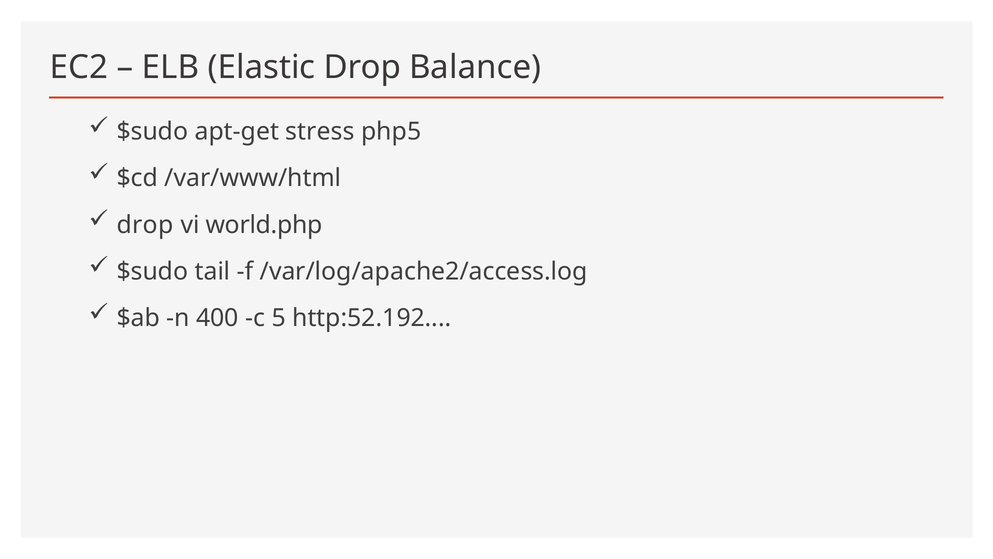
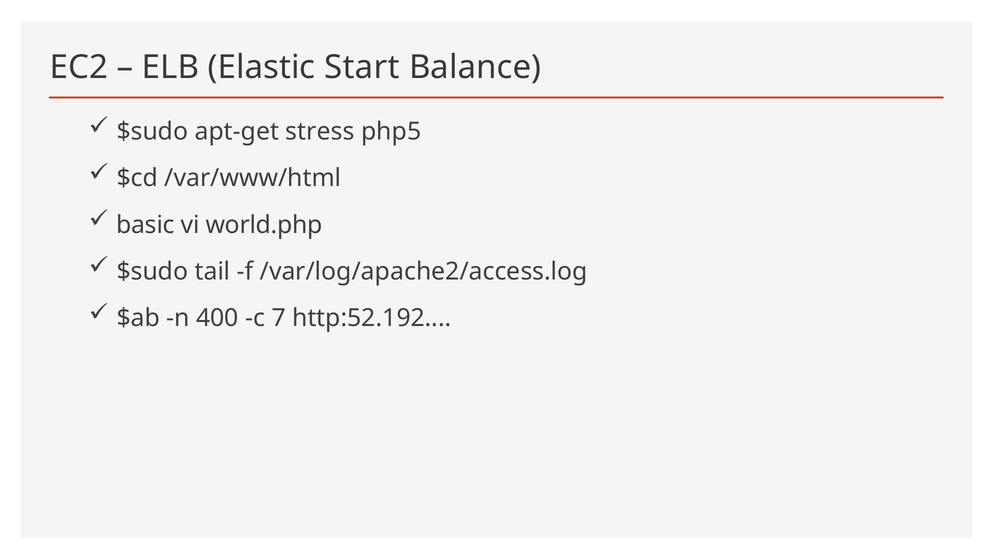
Elastic Drop: Drop -> Start
drop at (145, 225): drop -> basic
5: 5 -> 7
